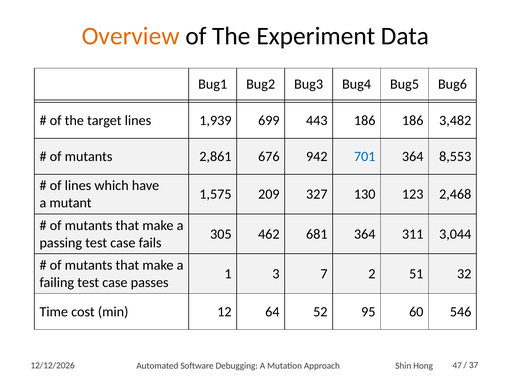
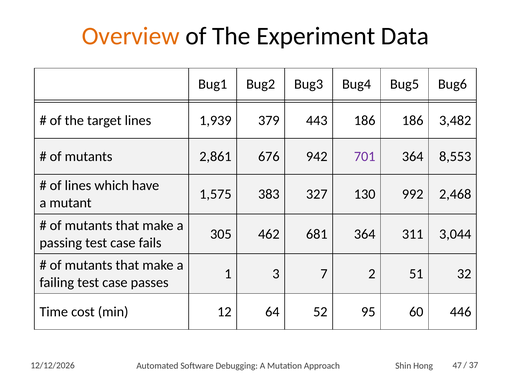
699: 699 -> 379
701 colour: blue -> purple
209: 209 -> 383
123: 123 -> 992
546: 546 -> 446
